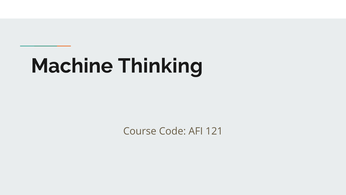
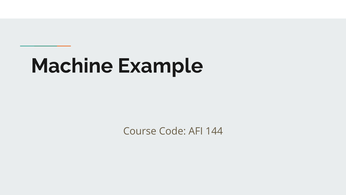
Thinking: Thinking -> Example
121: 121 -> 144
